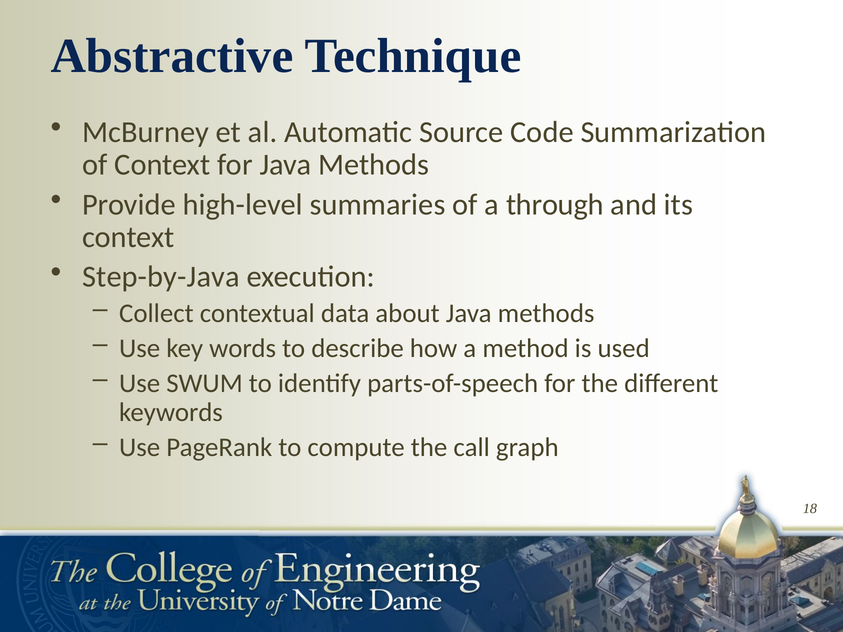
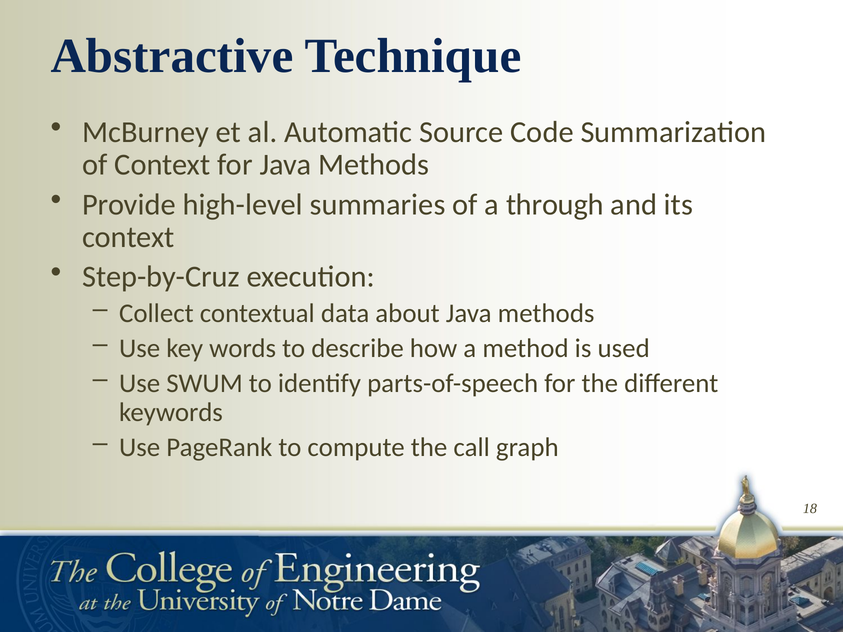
Step-by-Java: Step-by-Java -> Step-by-Cruz
